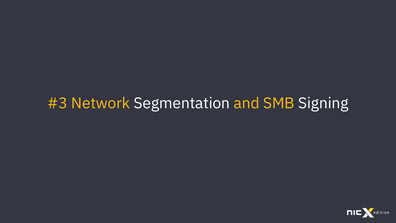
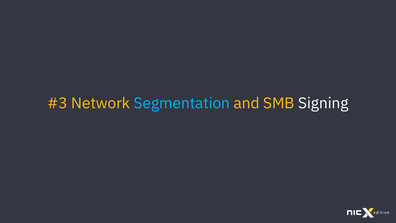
Segmentation colour: white -> light blue
